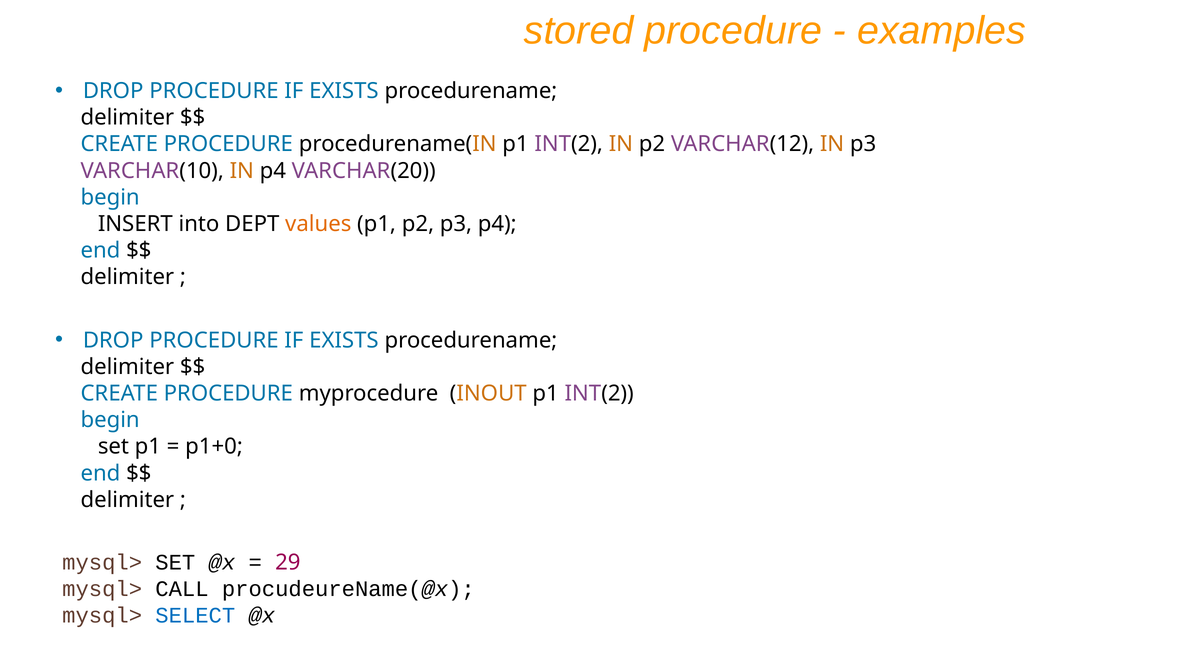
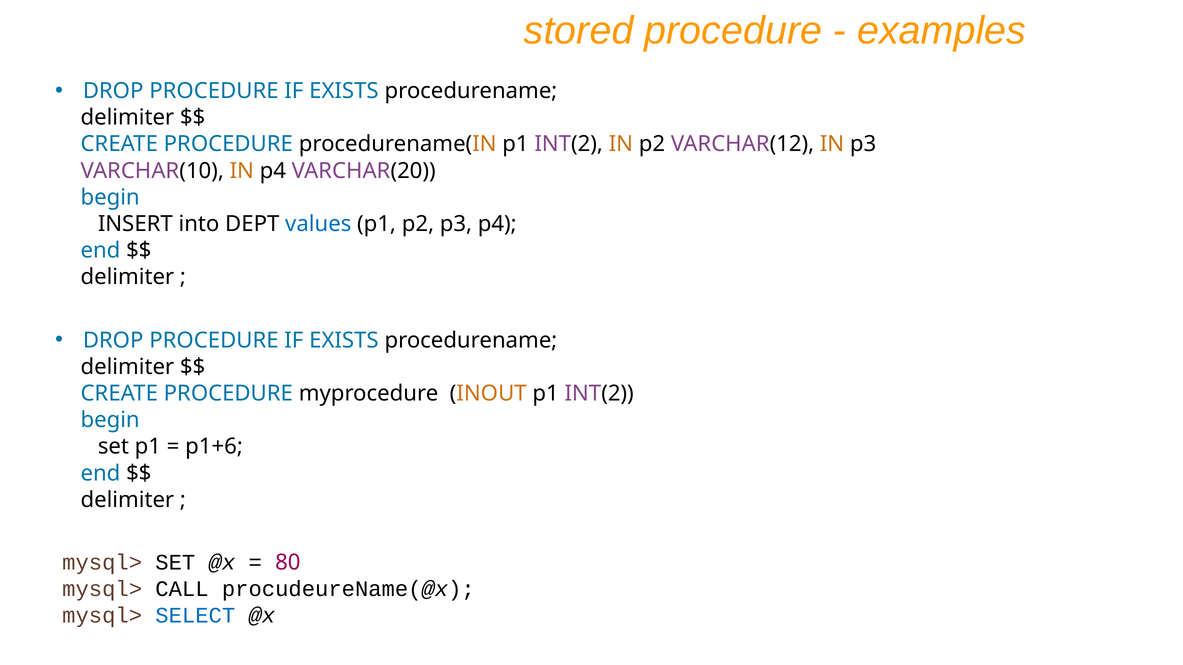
values colour: orange -> blue
p1+0: p1+0 -> p1+6
29: 29 -> 80
